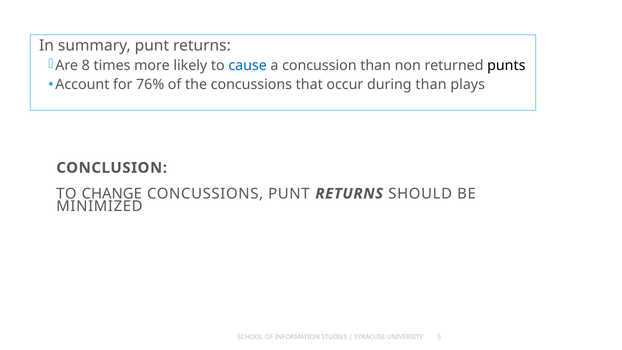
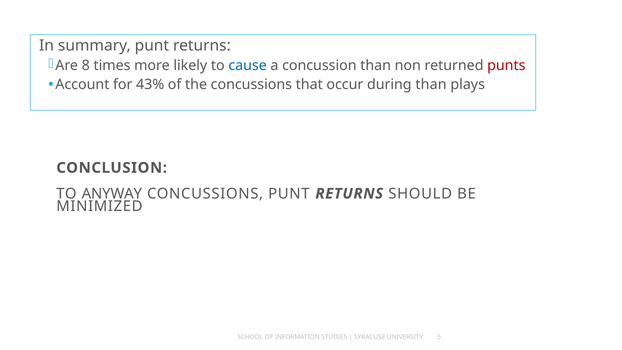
punts colour: black -> red
76%: 76% -> 43%
CHANGE: CHANGE -> ANYWAY
